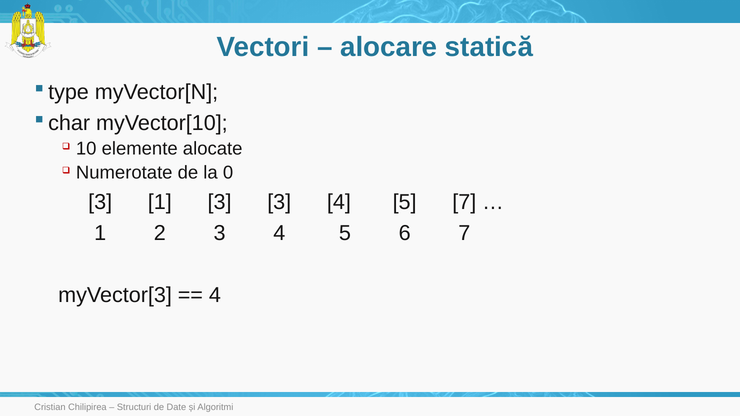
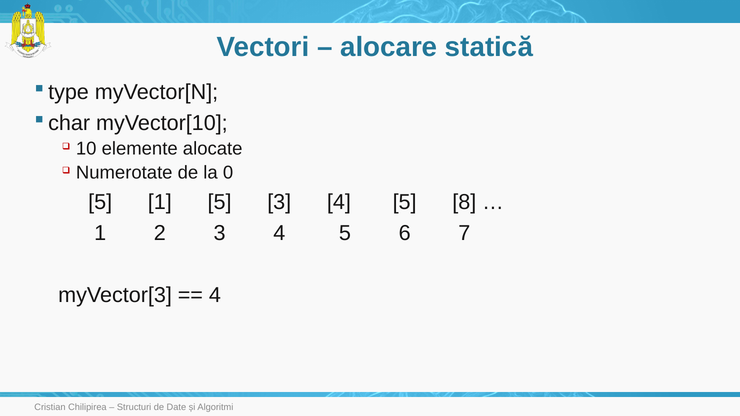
3 at (100, 202): 3 -> 5
1 3: 3 -> 5
5 7: 7 -> 8
